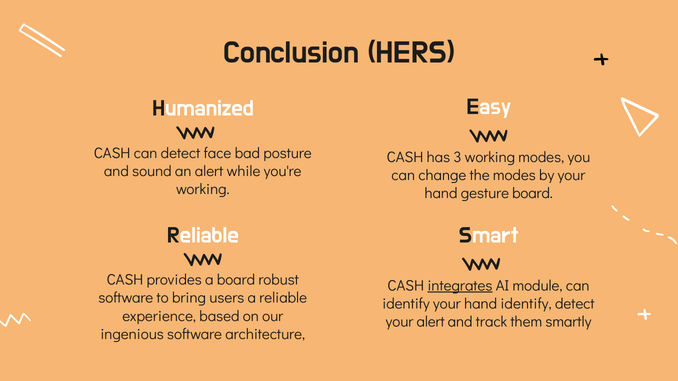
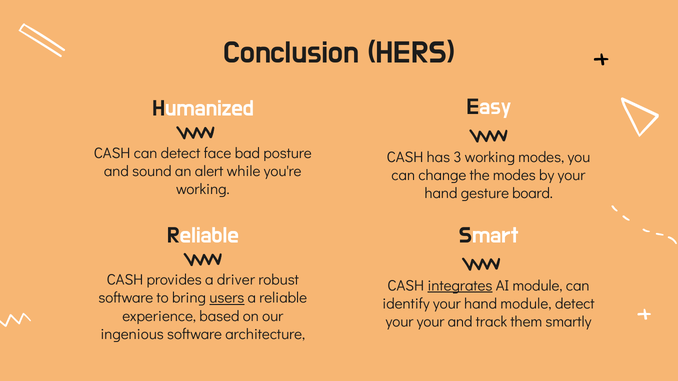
a board: board -> driver
users underline: none -> present
hand identify: identify -> module
your alert: alert -> your
